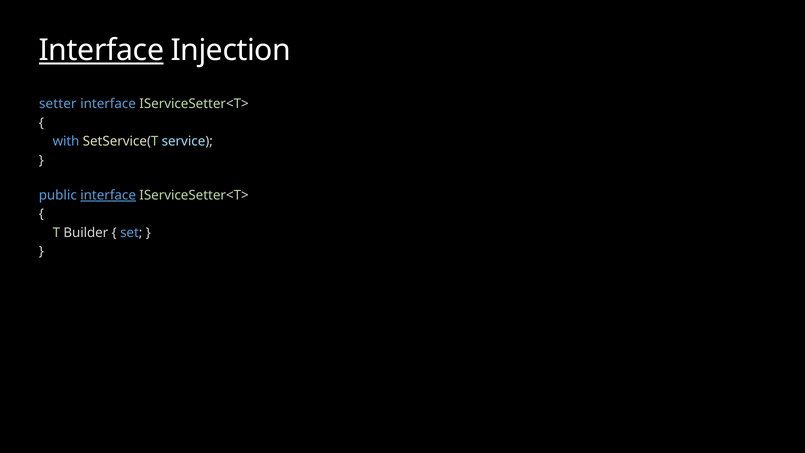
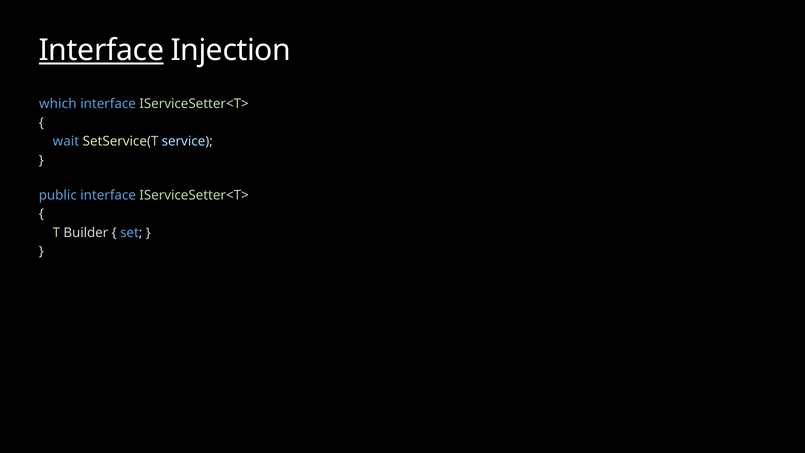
setter: setter -> which
with: with -> wait
interface at (108, 195) underline: present -> none
